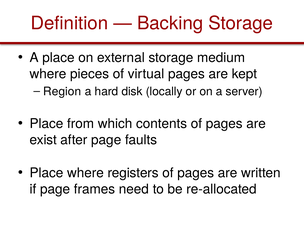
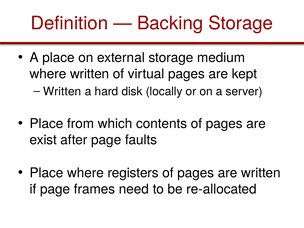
where pieces: pieces -> written
Region at (62, 91): Region -> Written
